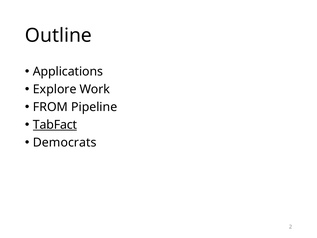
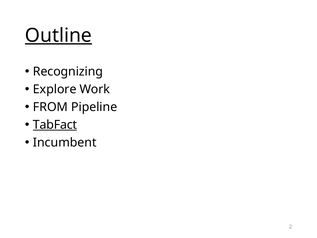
Outline underline: none -> present
Applications: Applications -> Recognizing
Democrats: Democrats -> Incumbent
